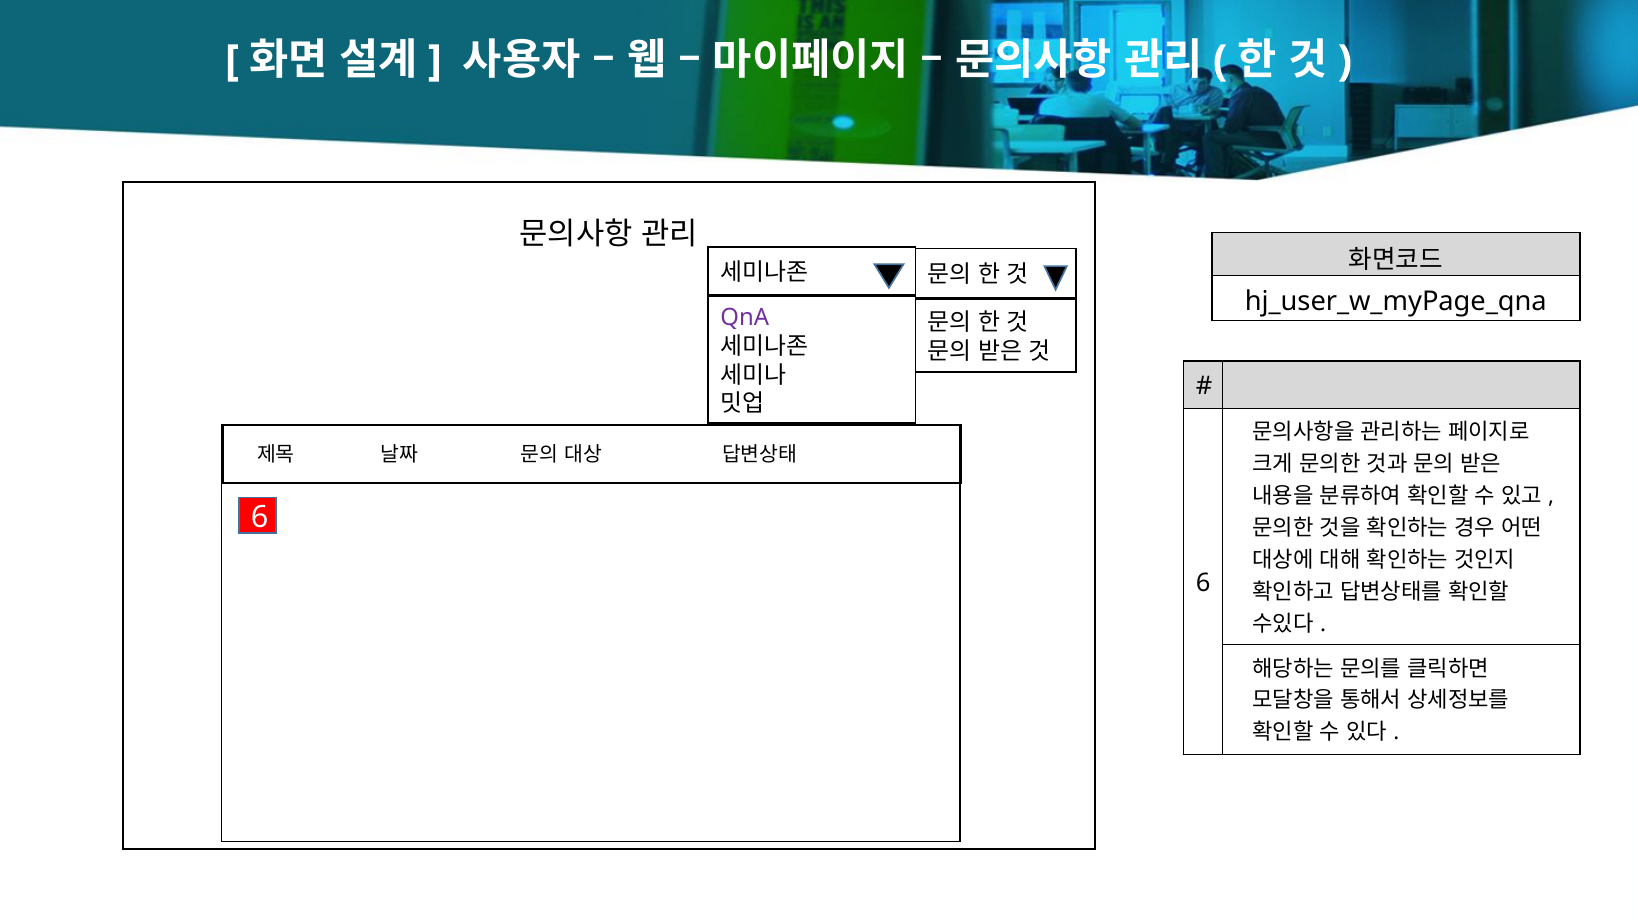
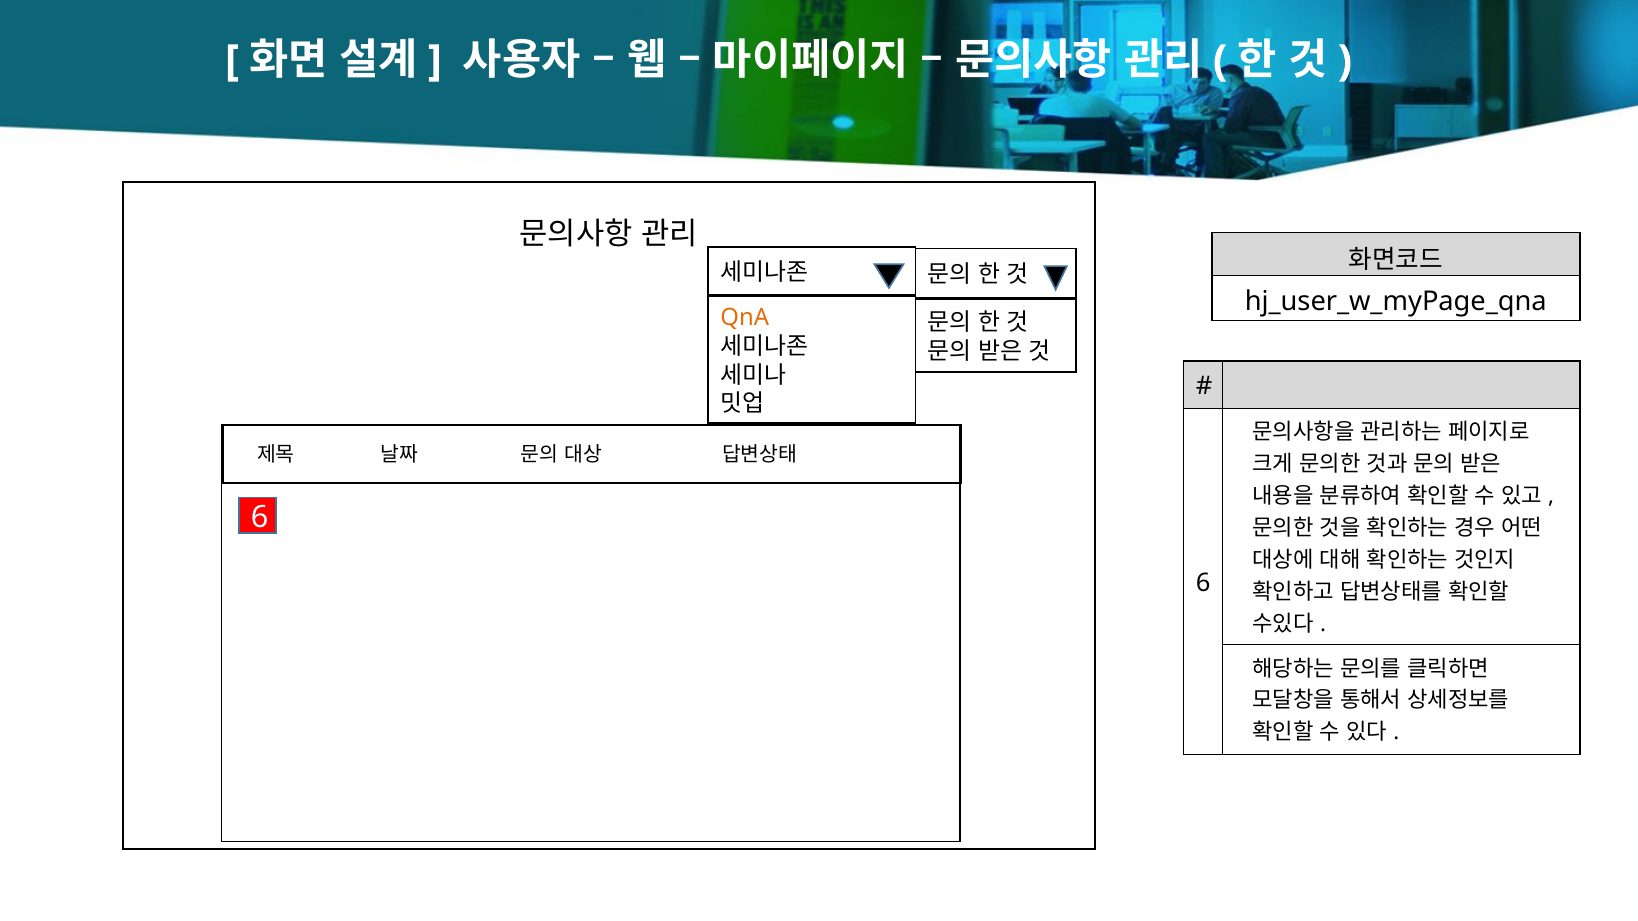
QnA colour: purple -> orange
